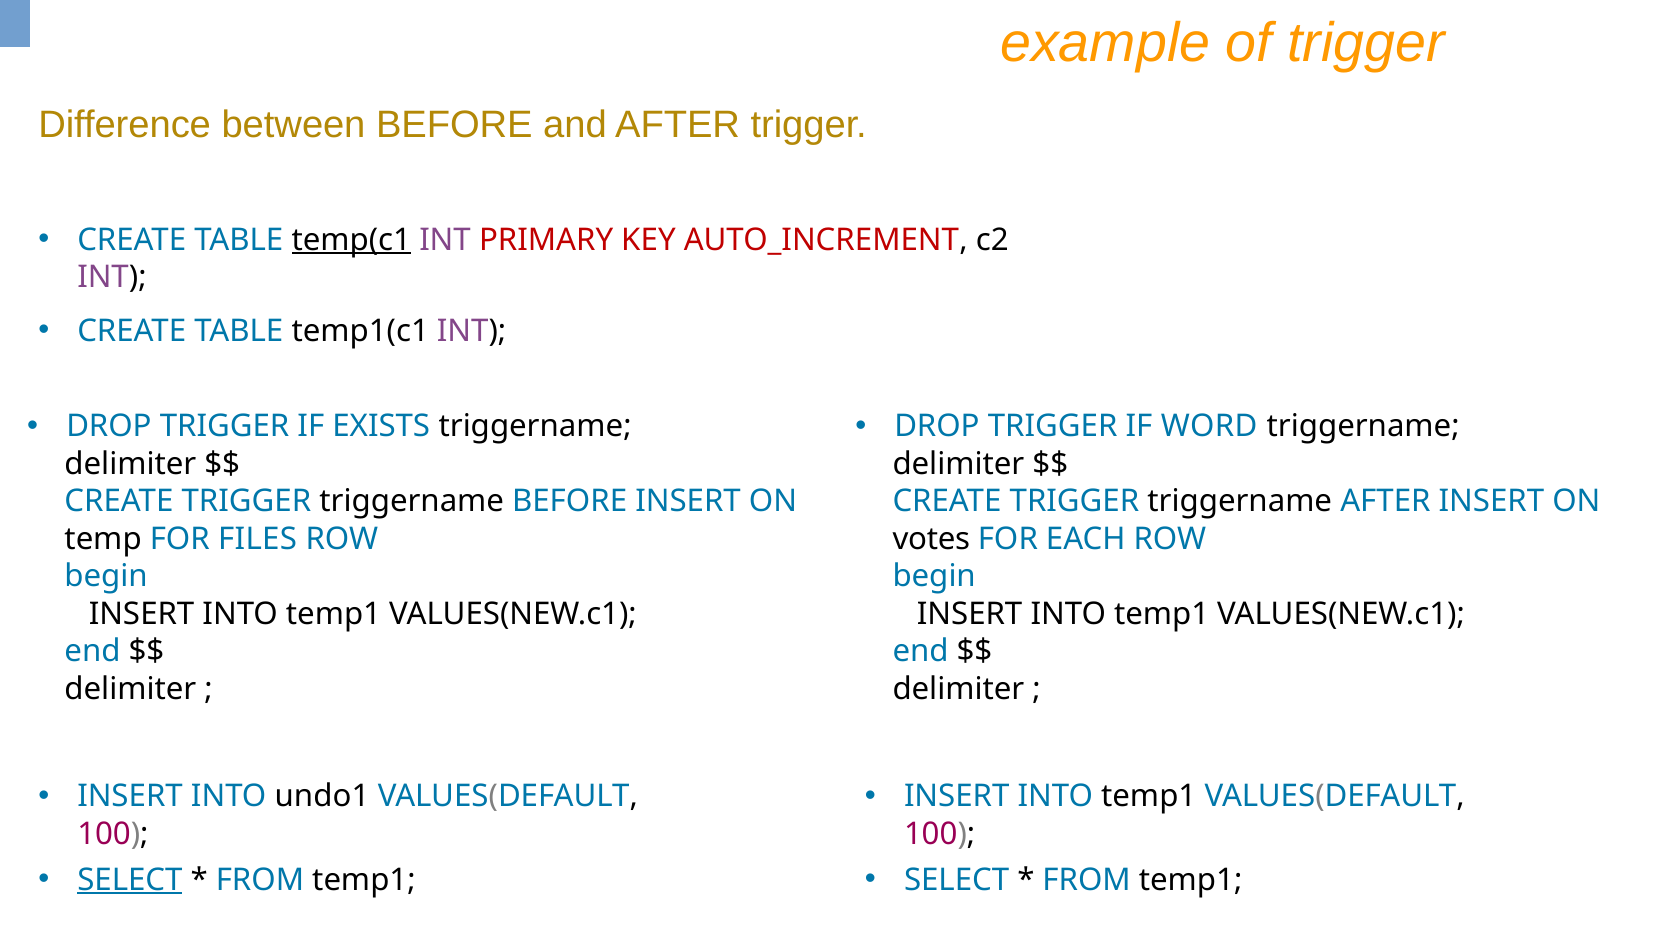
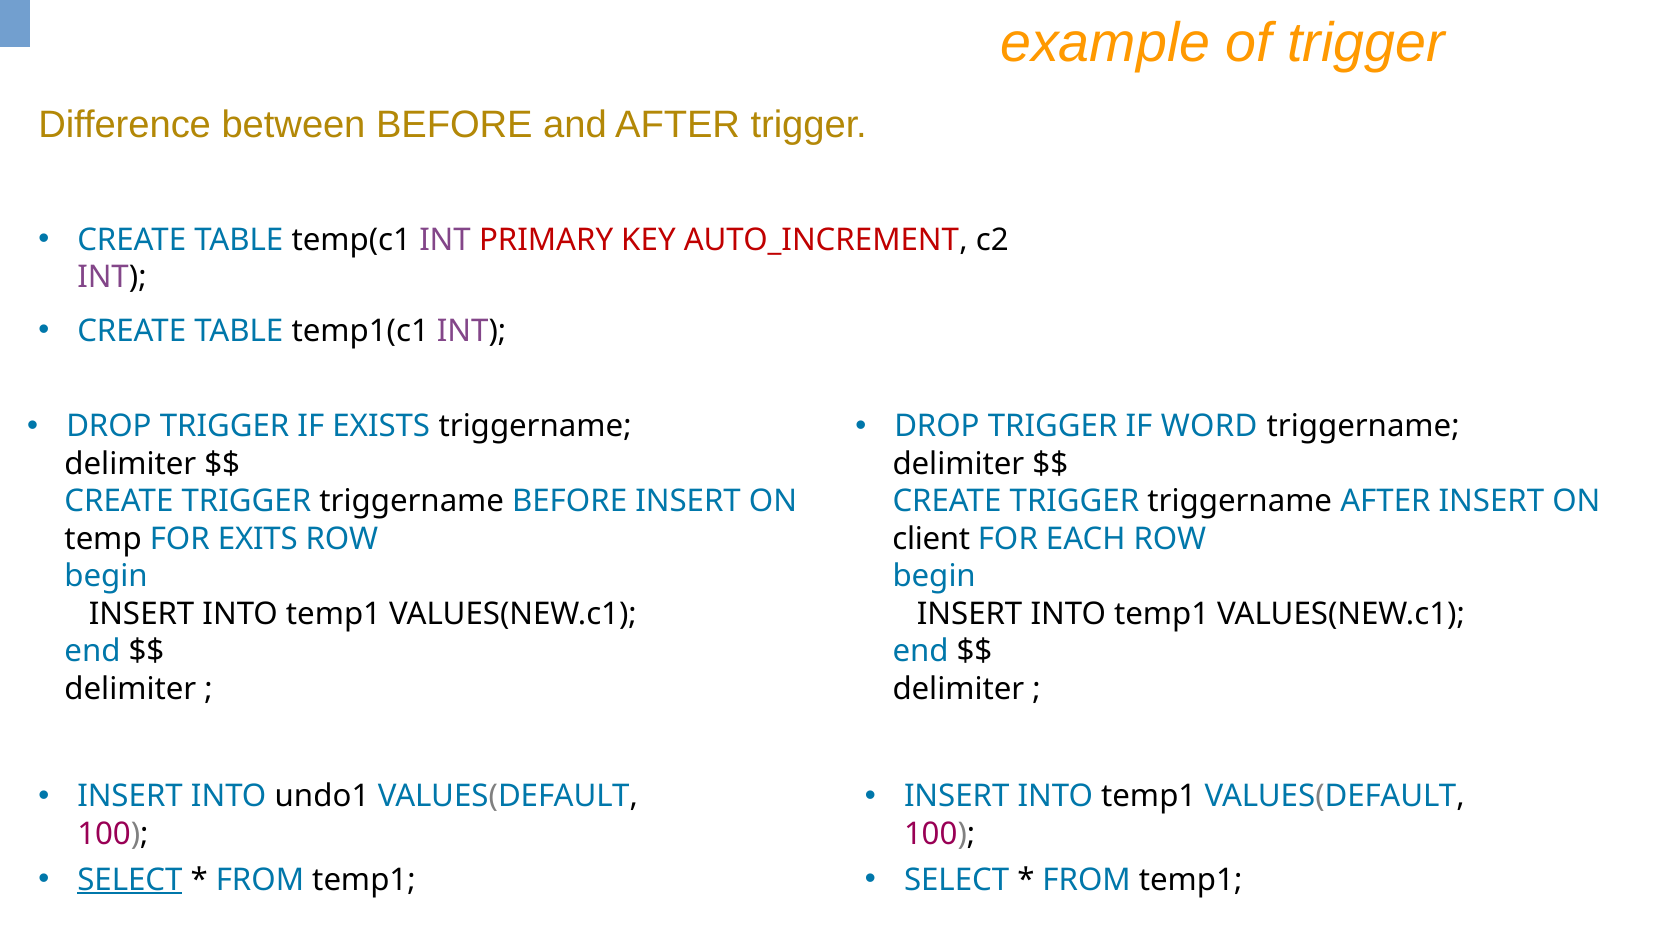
temp(c1 underline: present -> none
FILES: FILES -> EXITS
votes: votes -> client
